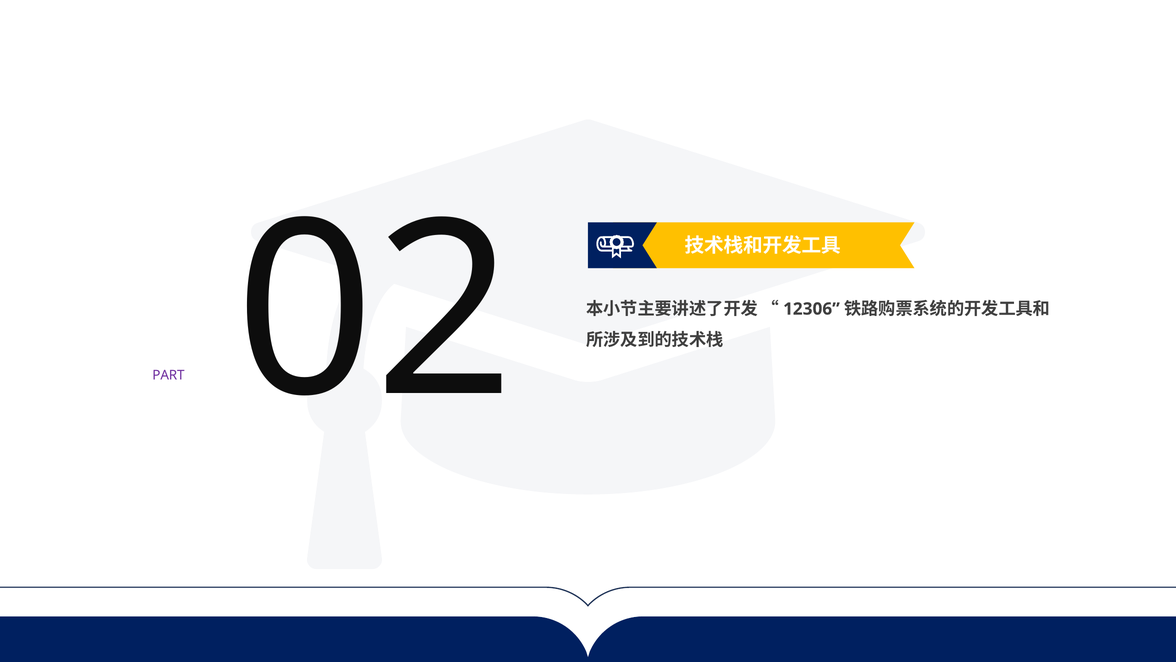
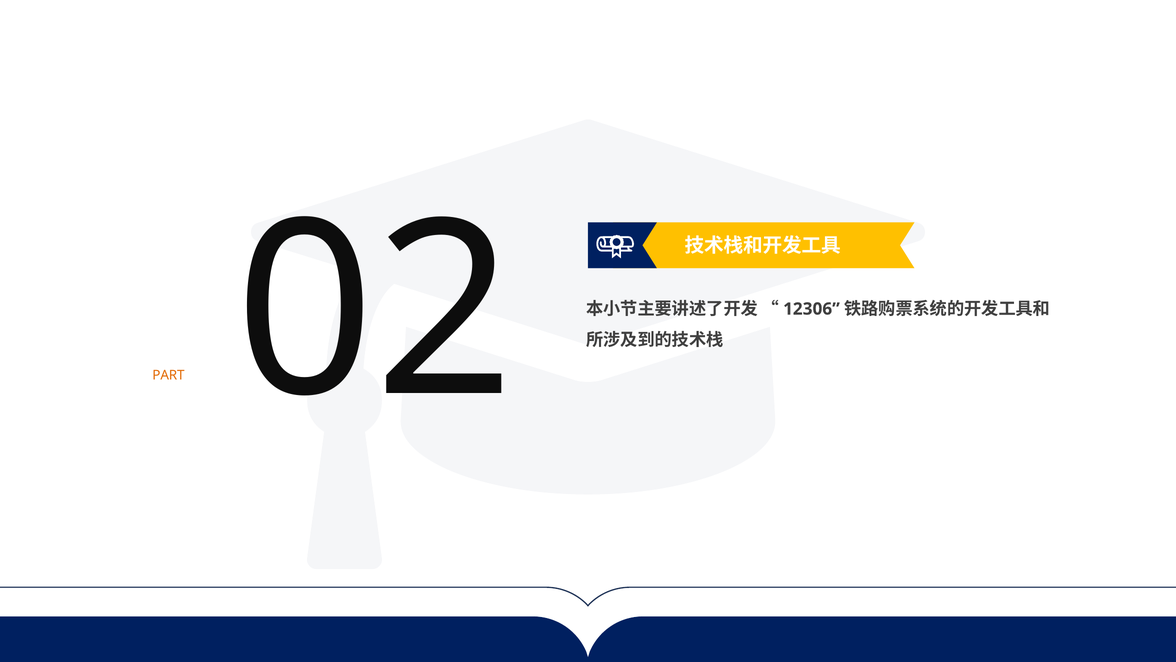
PART colour: purple -> orange
